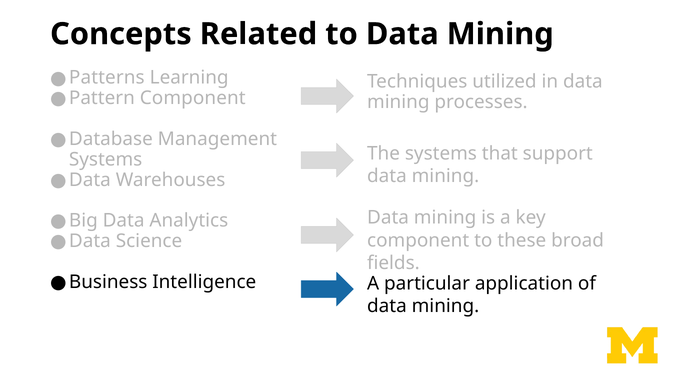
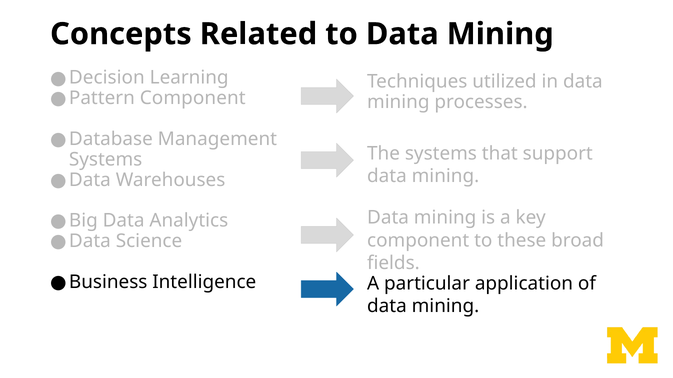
Patterns: Patterns -> Decision
